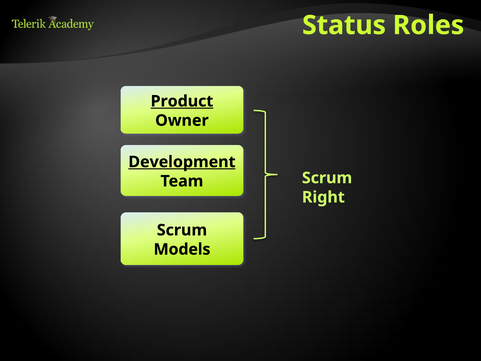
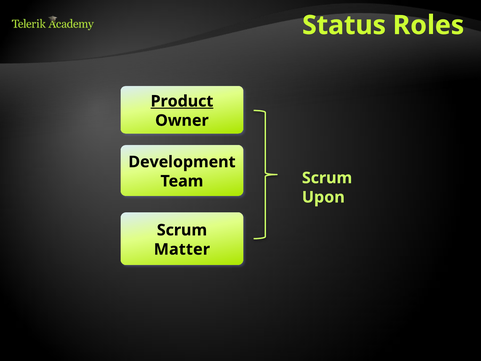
Development underline: present -> none
Right: Right -> Upon
Models: Models -> Matter
